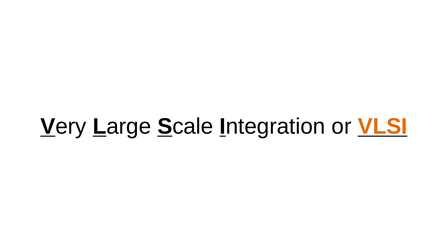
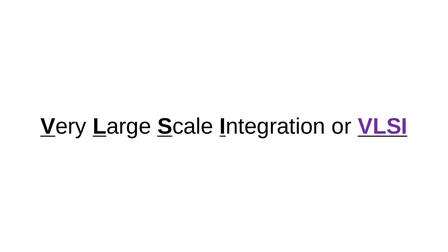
VLSI colour: orange -> purple
